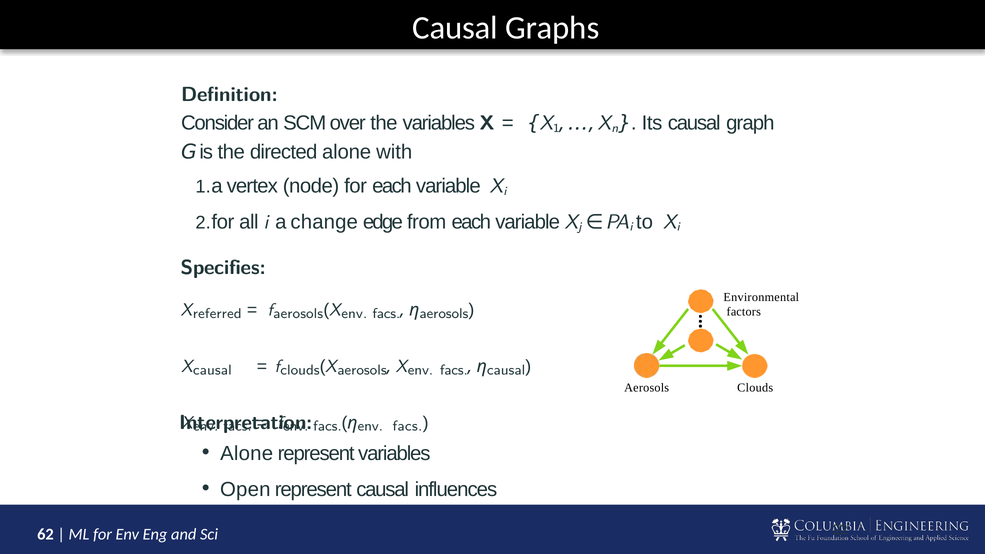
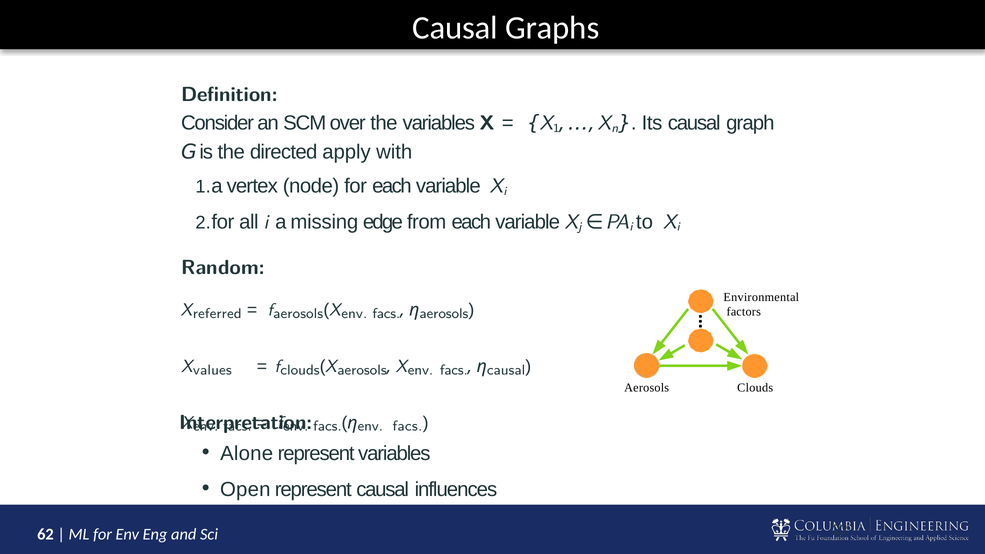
directed alone: alone -> apply
change: change -> missing
Specifies: Specifies -> Random
X causal: causal -> values
